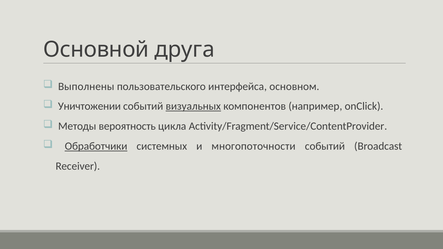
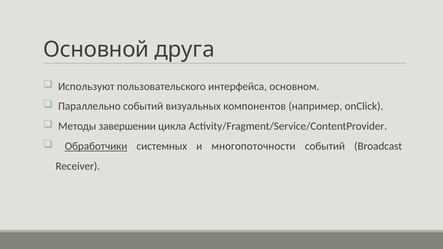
Выполнены: Выполнены -> Используют
Уничтожении: Уничтожении -> Параллельно
визуальных underline: present -> none
вероятность: вероятность -> завершении
